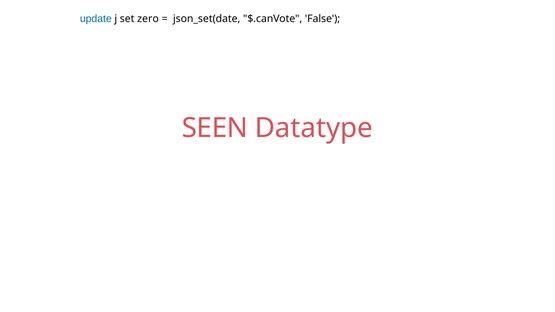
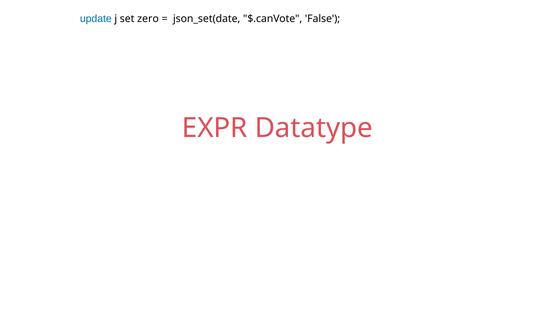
SEEN: SEEN -> EXPR
